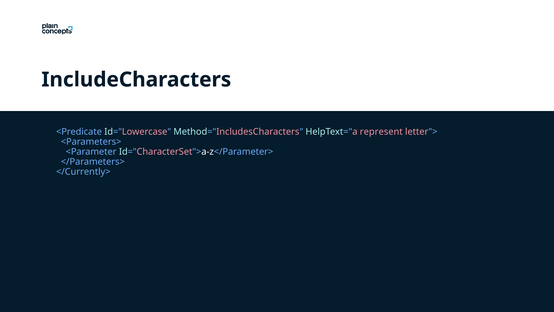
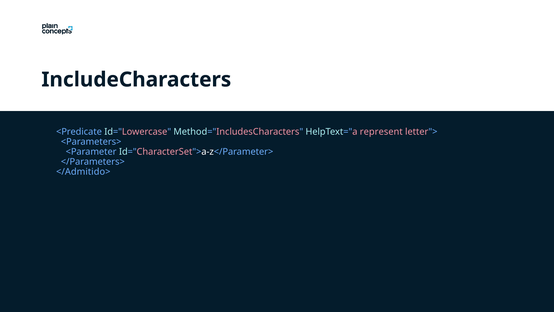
</Currently>: </Currently> -> </Admitido>
